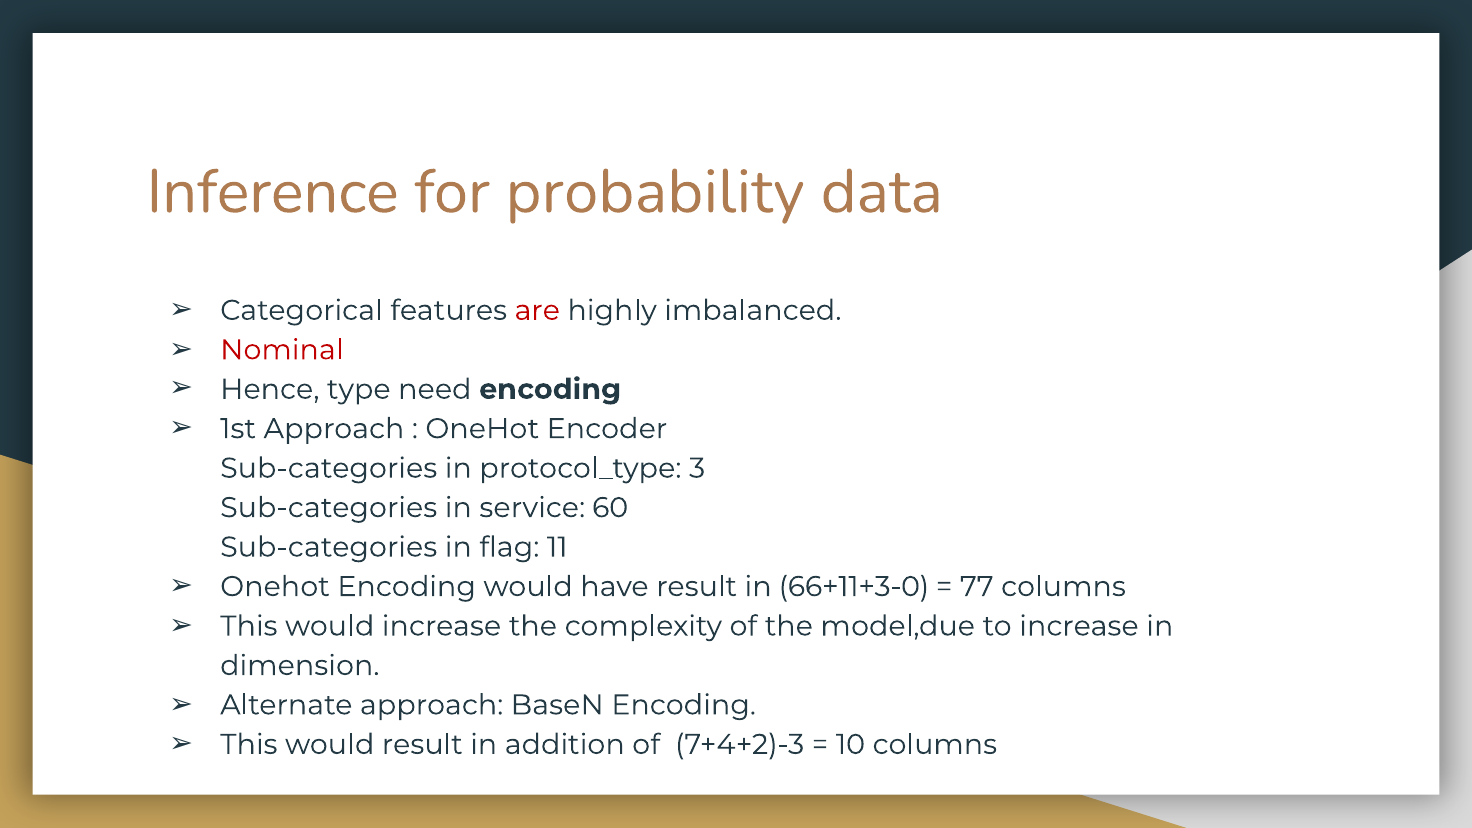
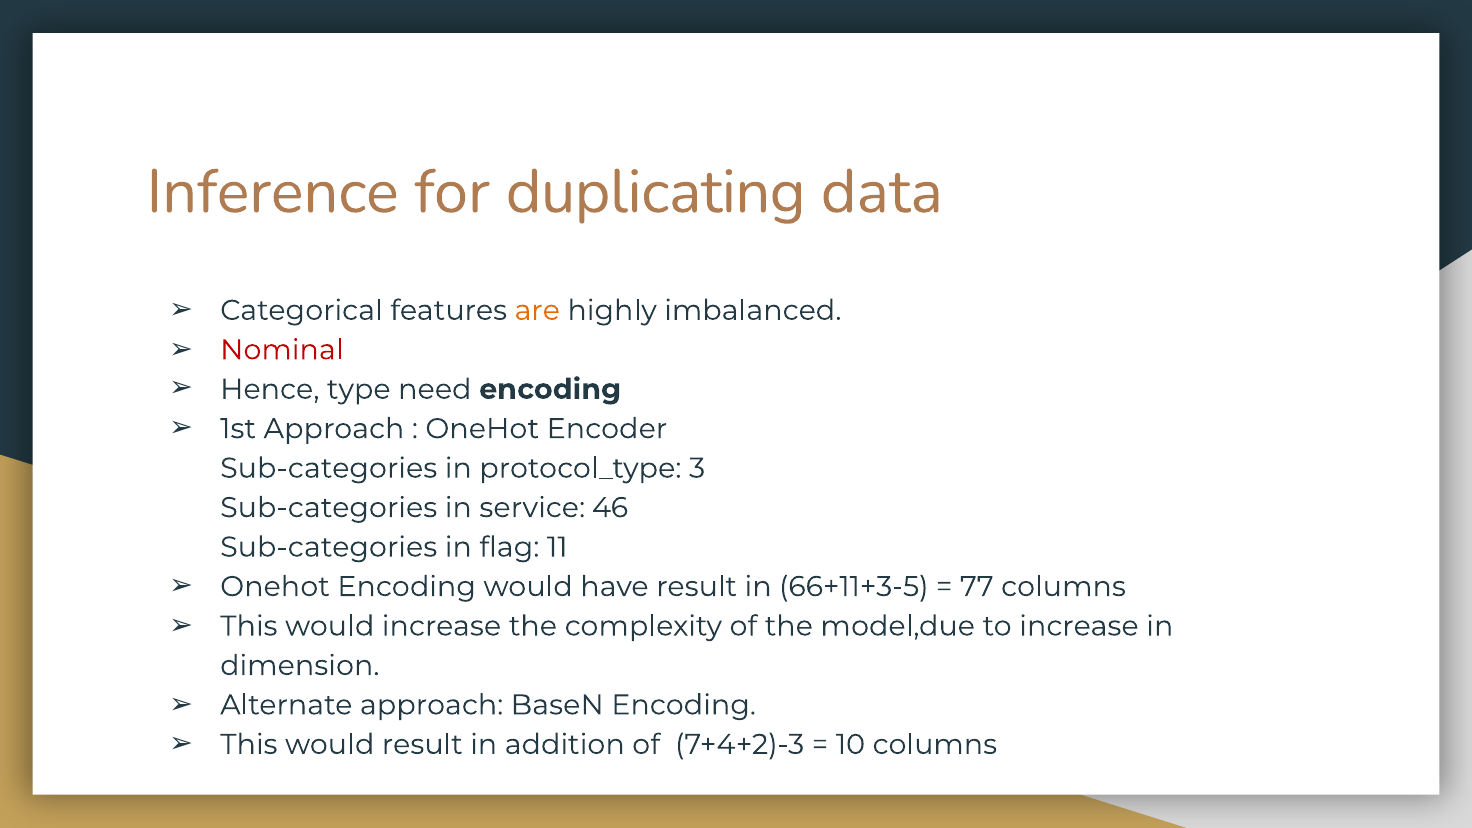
probability: probability -> duplicating
are colour: red -> orange
60: 60 -> 46
66+11+3-0: 66+11+3-0 -> 66+11+3-5
